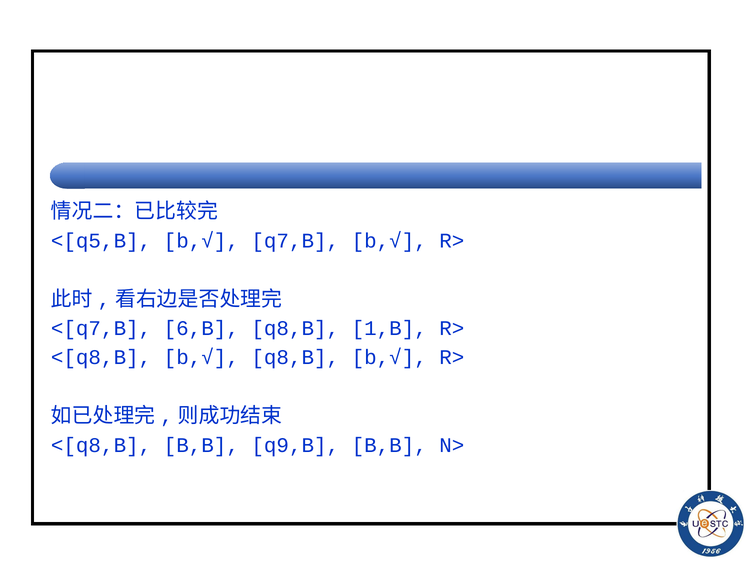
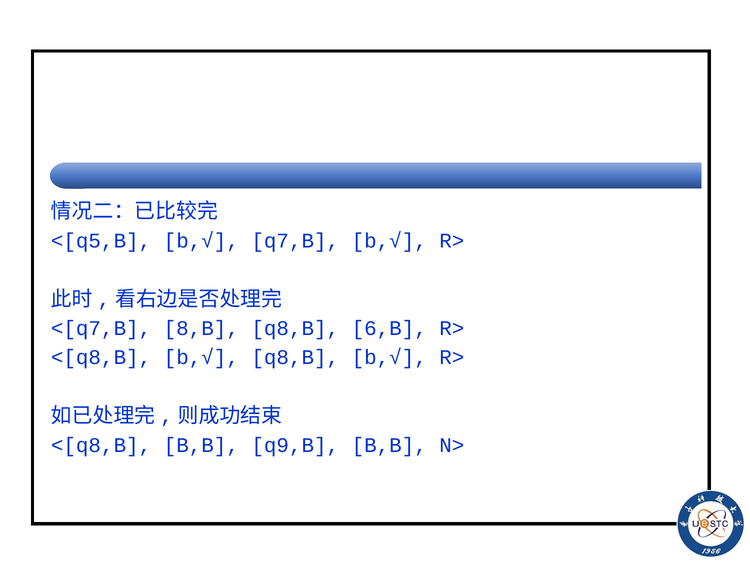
6,B: 6,B -> 8,B
1,B: 1,B -> 6,B
